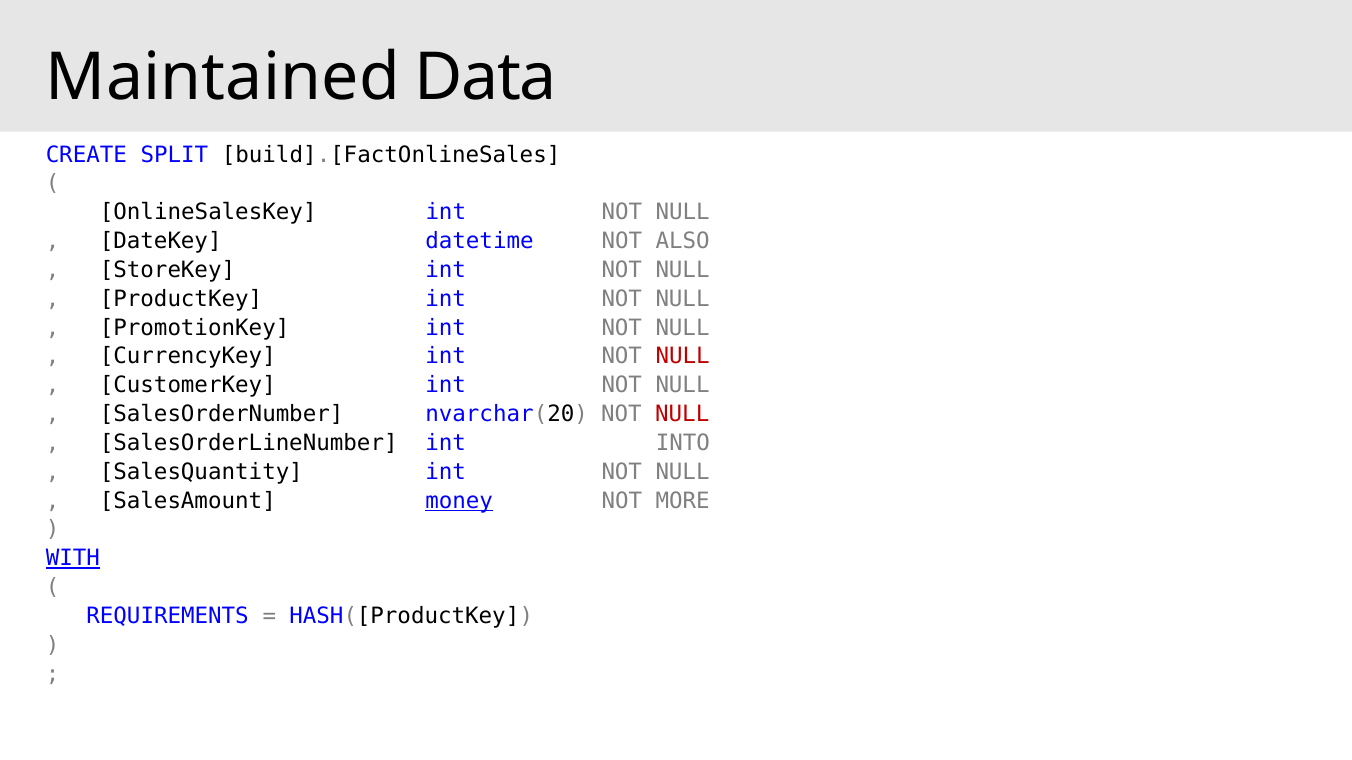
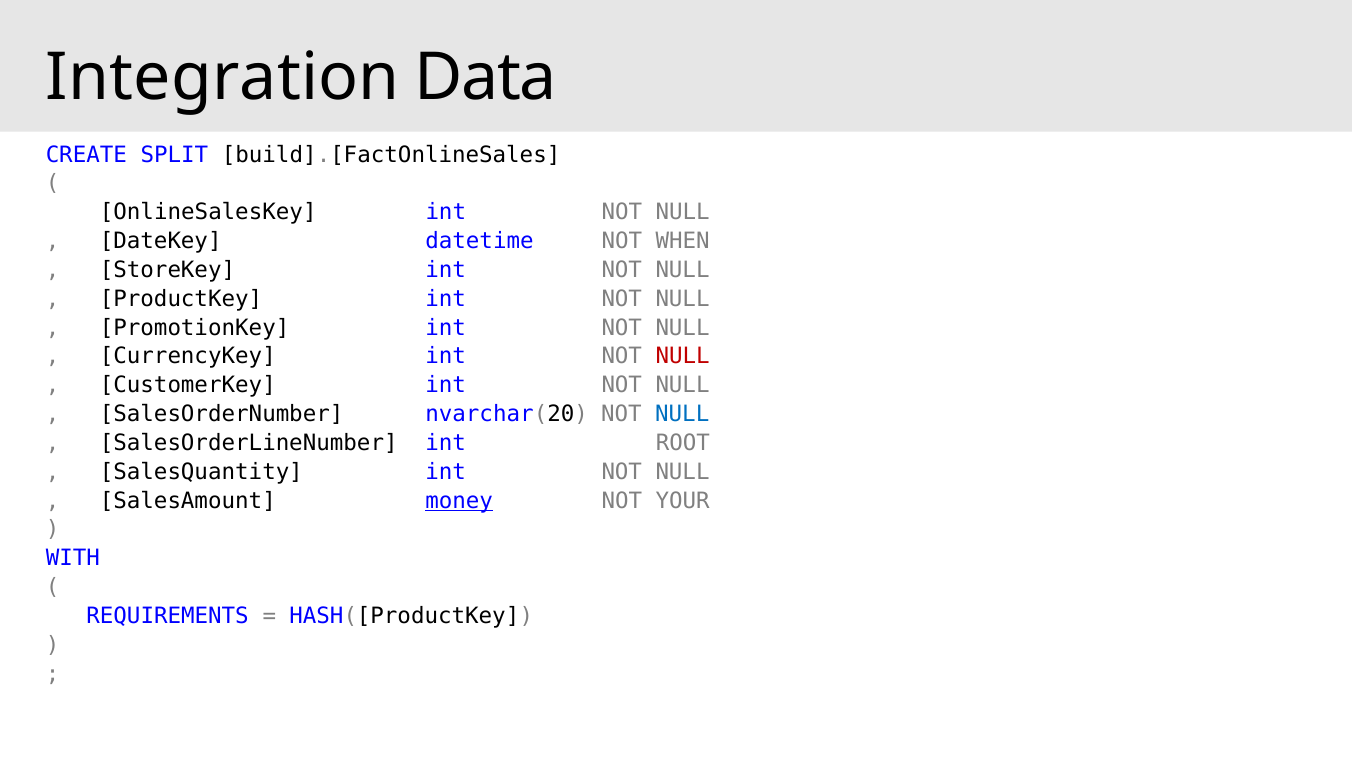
Maintained: Maintained -> Integration
ALSO: ALSO -> WHEN
NULL at (682, 414) colour: red -> blue
INTO: INTO -> ROOT
MORE: MORE -> YOUR
WITH underline: present -> none
